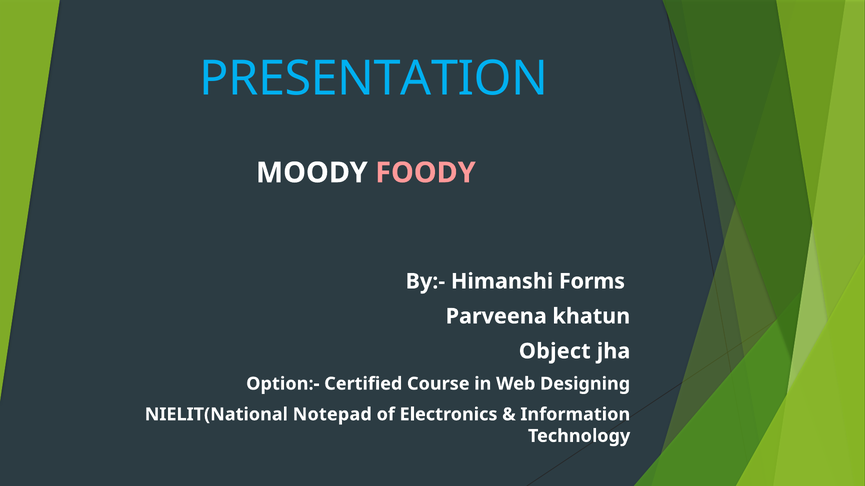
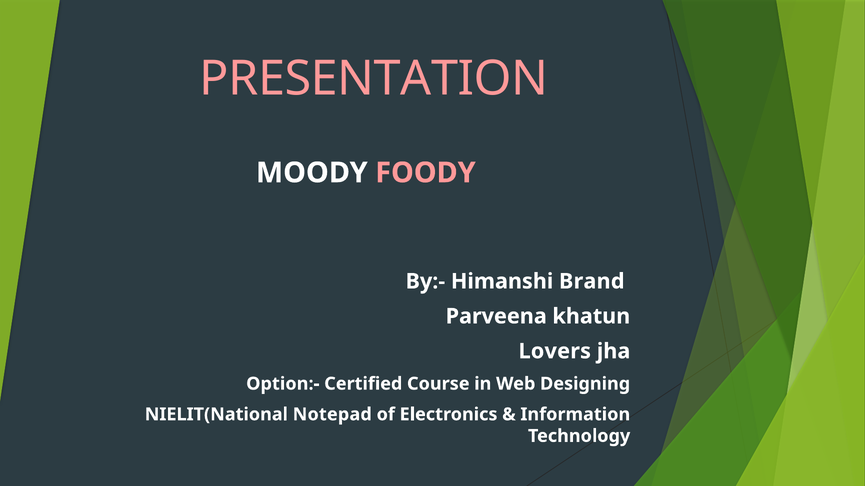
PRESENTATION colour: light blue -> pink
Forms: Forms -> Brand
Object: Object -> Lovers
